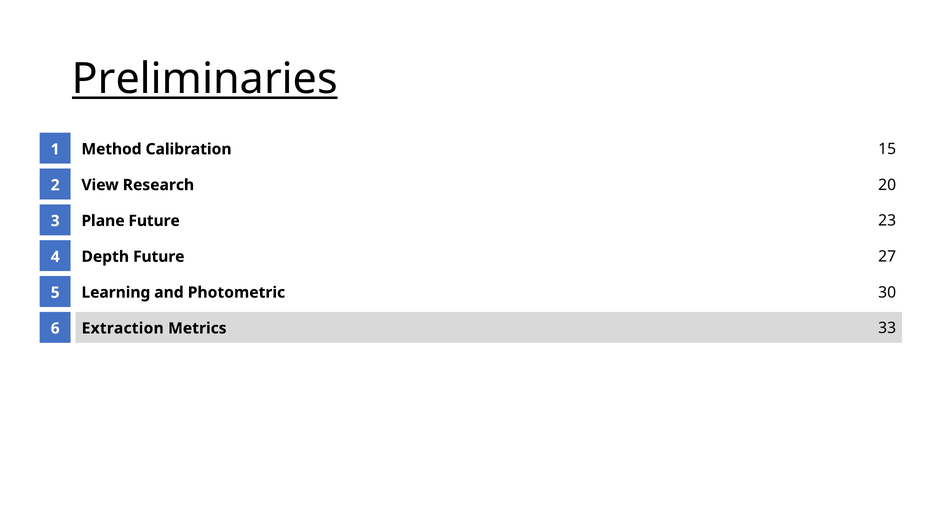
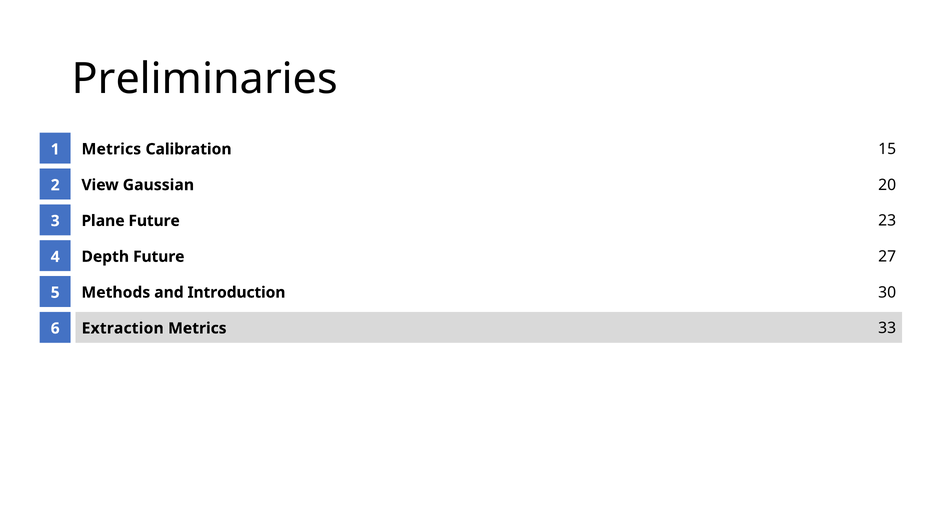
Preliminaries underline: present -> none
Method at (111, 149): Method -> Metrics
Research: Research -> Gaussian
Learning: Learning -> Methods
Photometric: Photometric -> Introduction
